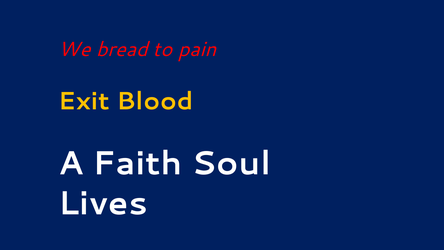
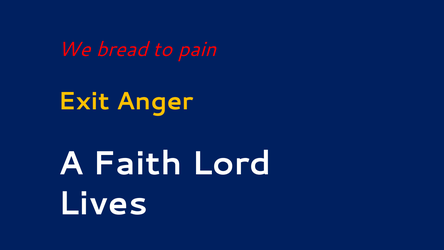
Blood: Blood -> Anger
Soul: Soul -> Lord
